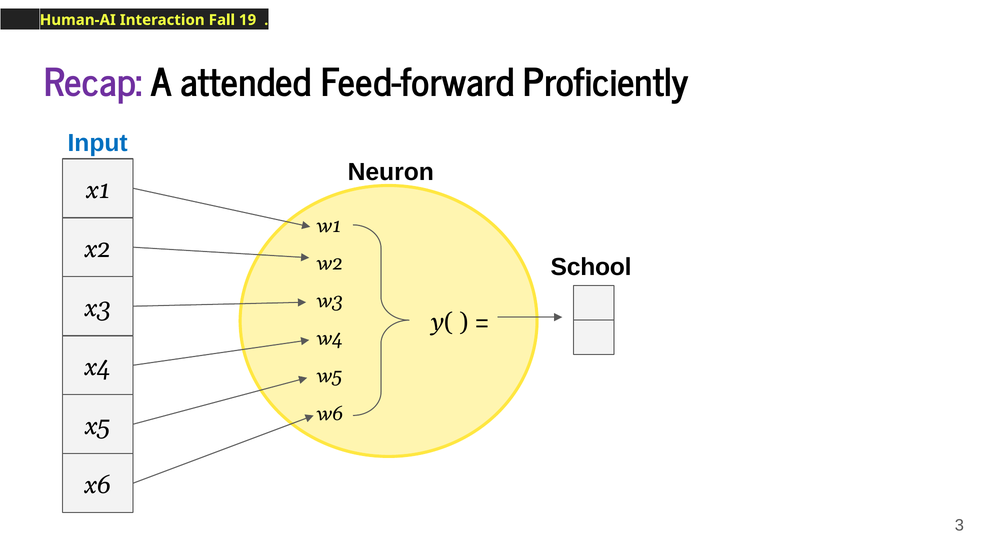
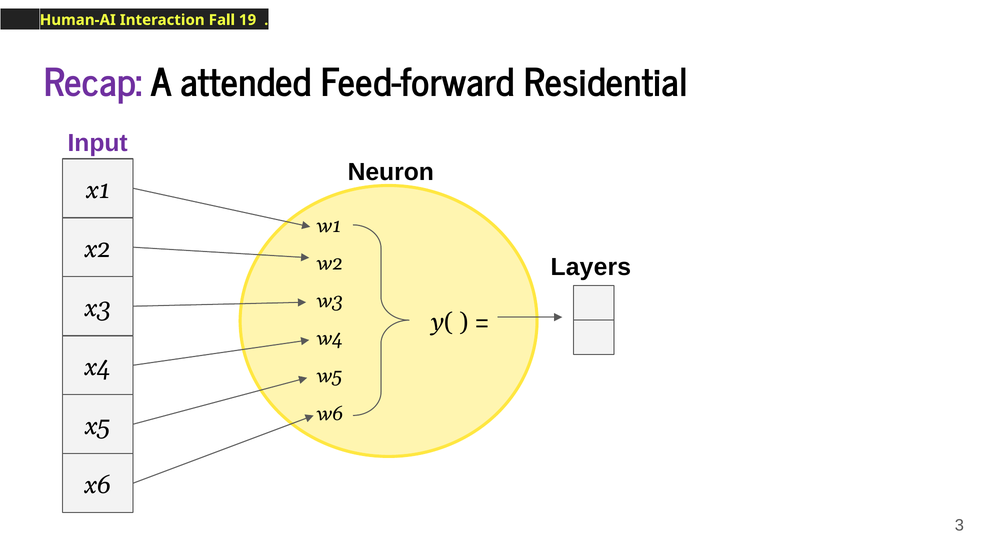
Proficiently: Proficiently -> Residential
Input colour: blue -> purple
School: School -> Layers
